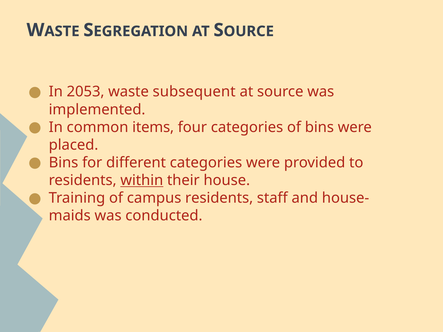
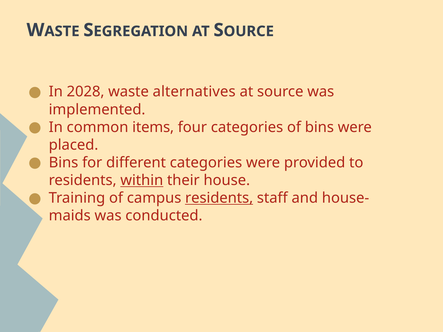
2053: 2053 -> 2028
subsequent: subsequent -> alternatives
residents at (219, 198) underline: none -> present
